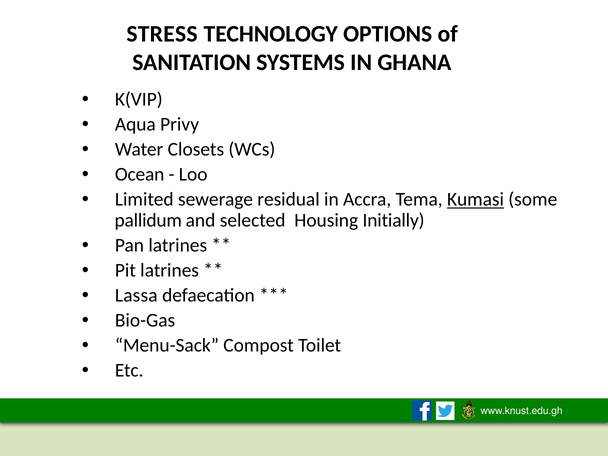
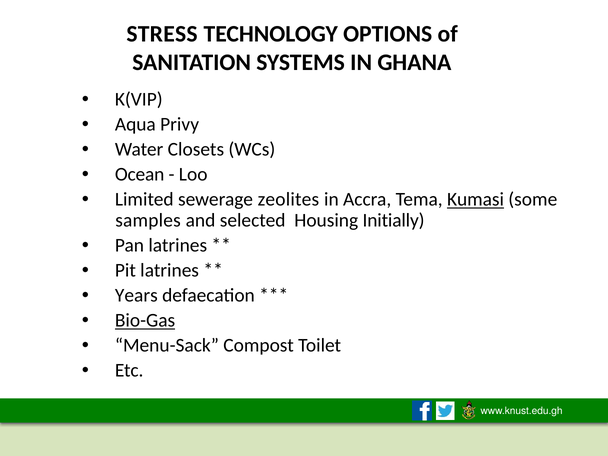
residual: residual -> zeolites
pallidum: pallidum -> samples
Lassa: Lassa -> Years
Bio-Gas underline: none -> present
